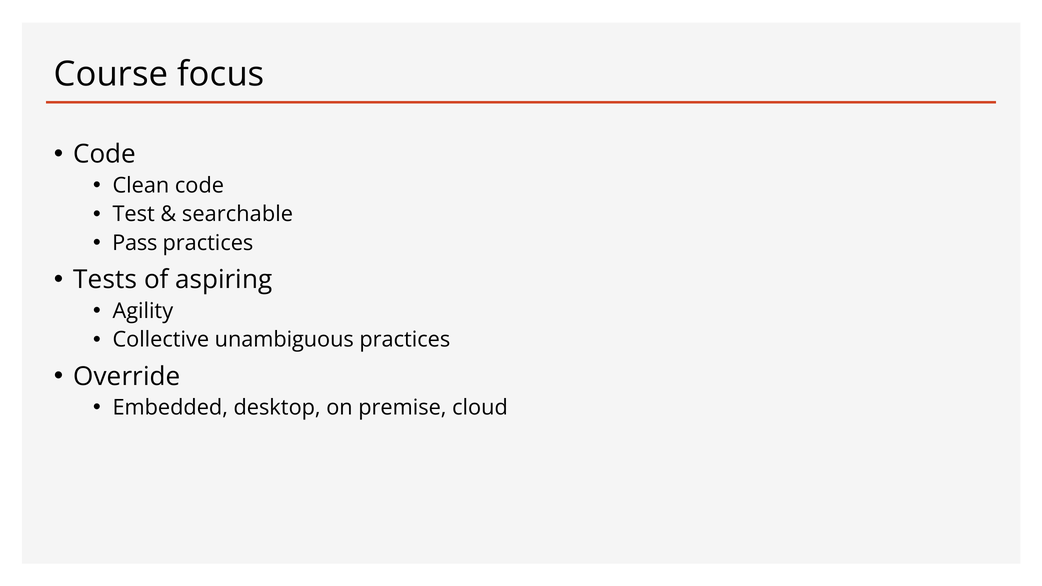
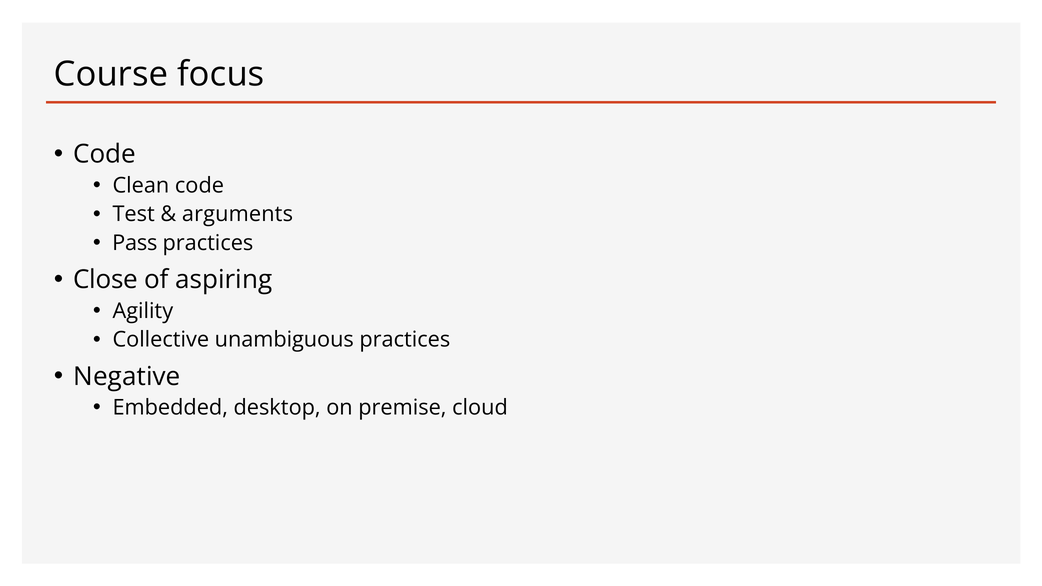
searchable: searchable -> arguments
Tests: Tests -> Close
Override: Override -> Negative
